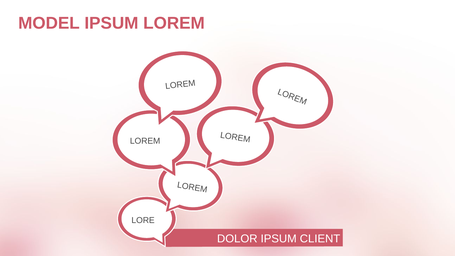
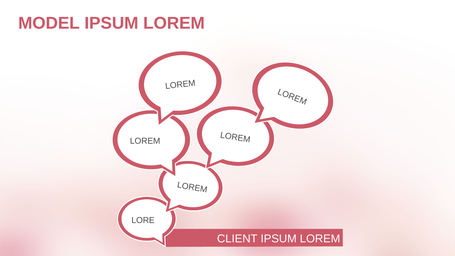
DOLOR: DOLOR -> CLIENT
CLIENT at (320, 239): CLIENT -> LOREM
